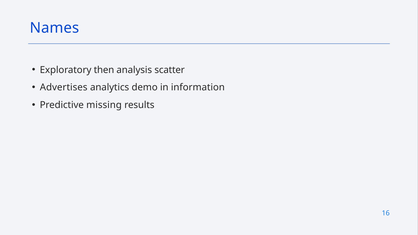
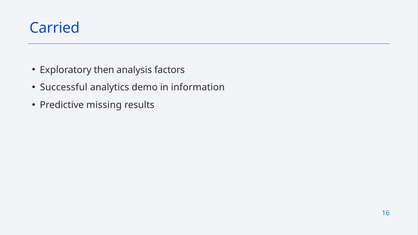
Names: Names -> Carried
scatter: scatter -> factors
Advertises: Advertises -> Successful
